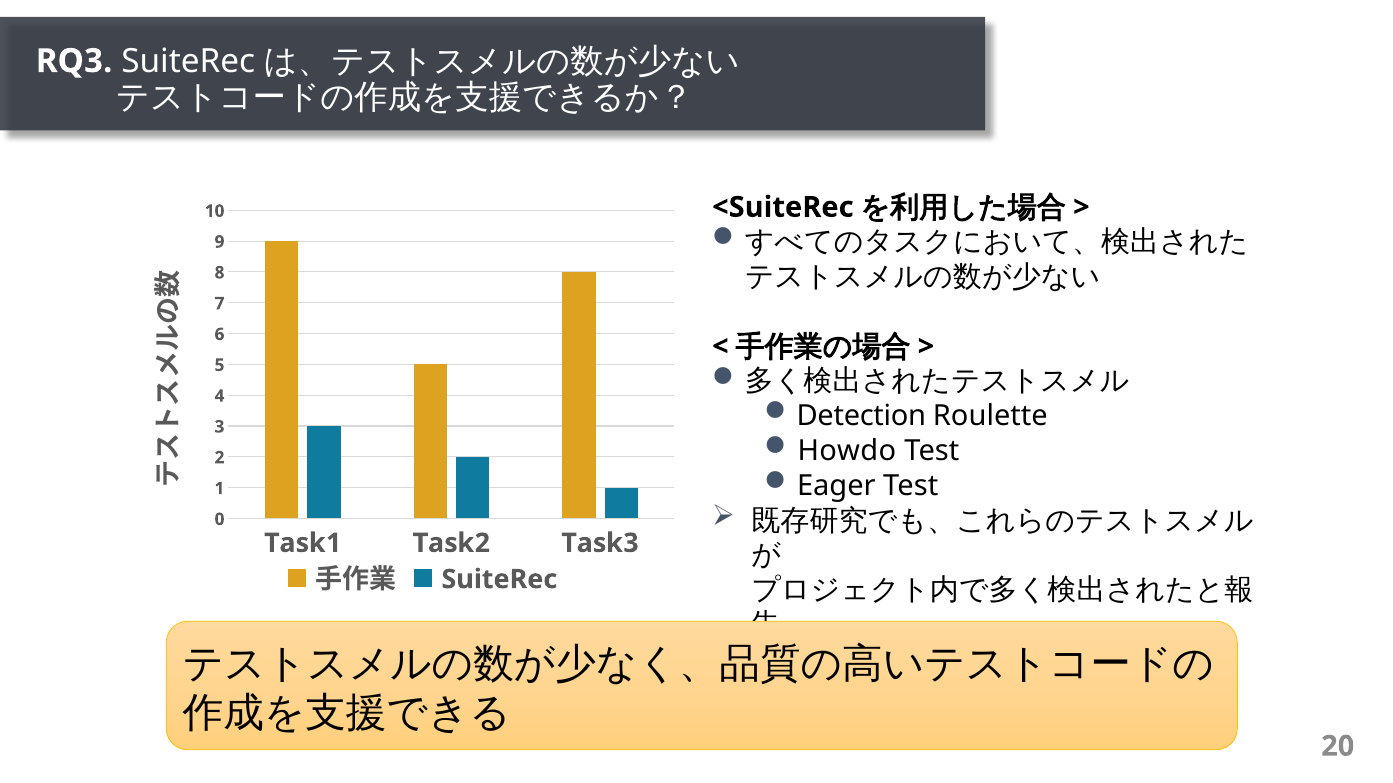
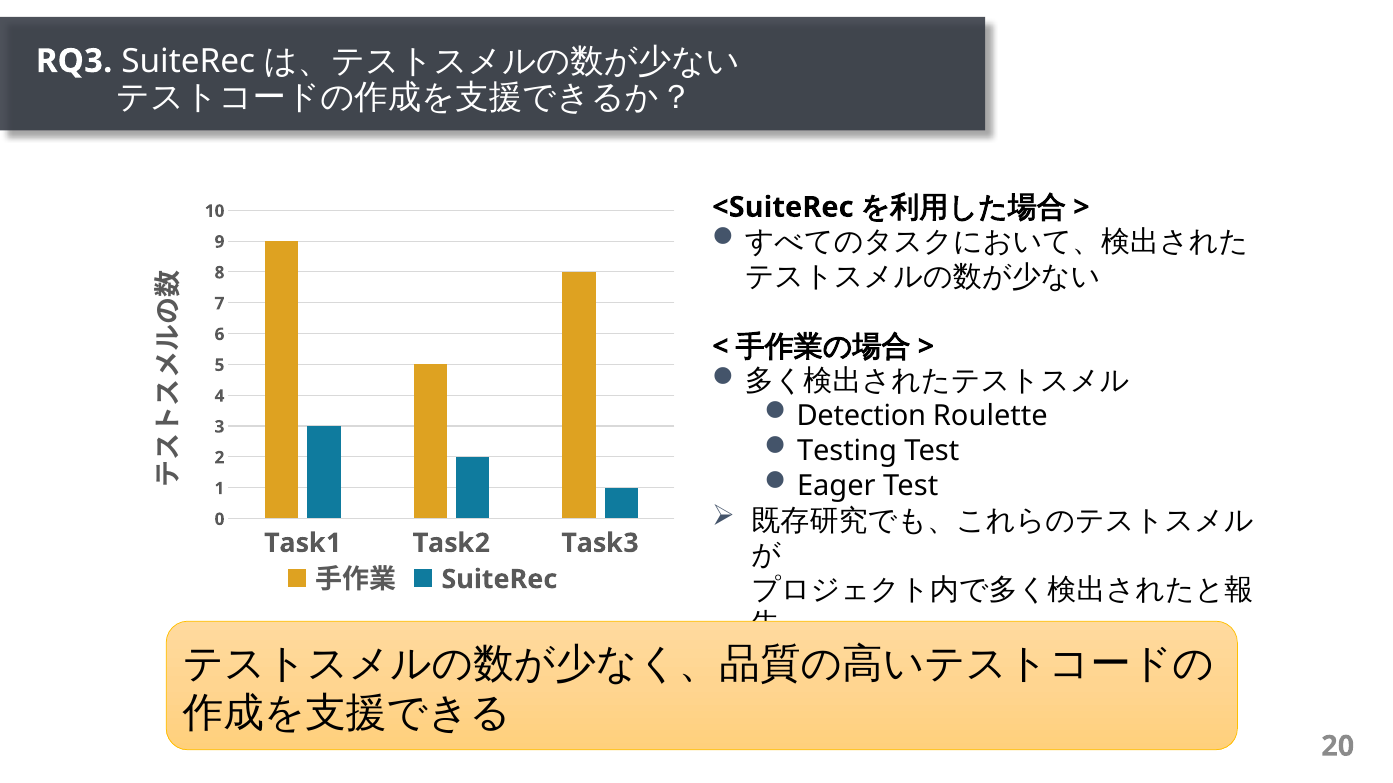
Howdo: Howdo -> Testing
